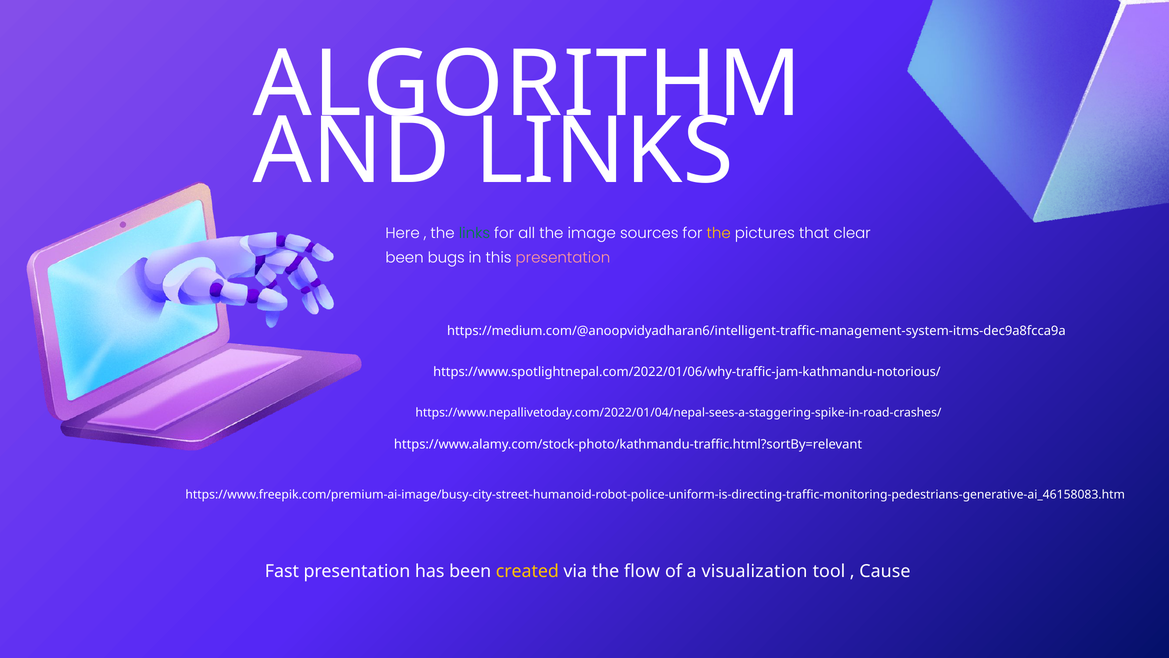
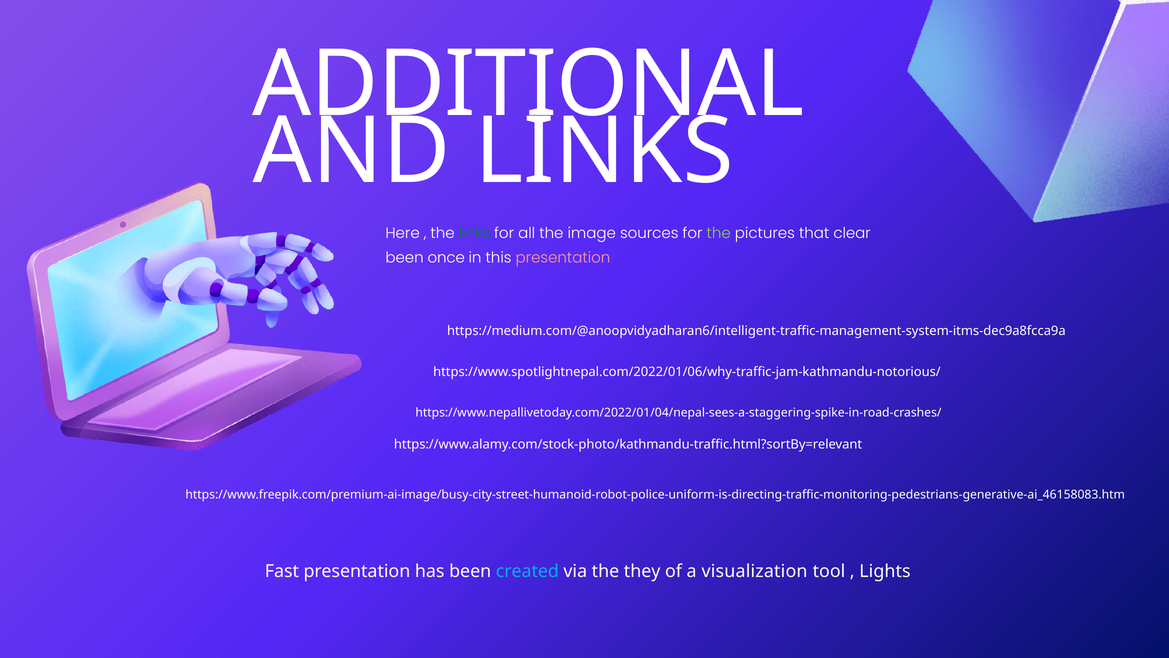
ALGORITHM: ALGORITHM -> ADDITIONAL
the at (719, 233) colour: yellow -> light green
bugs: bugs -> once
created colour: yellow -> light blue
flow: flow -> they
Cause: Cause -> Lights
